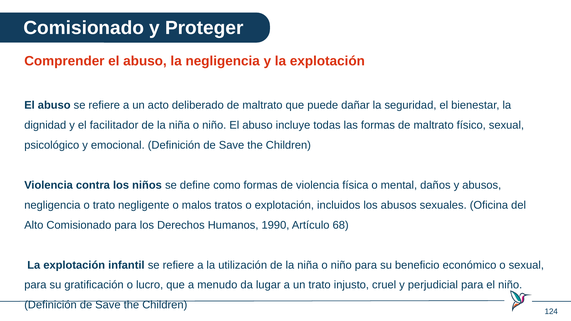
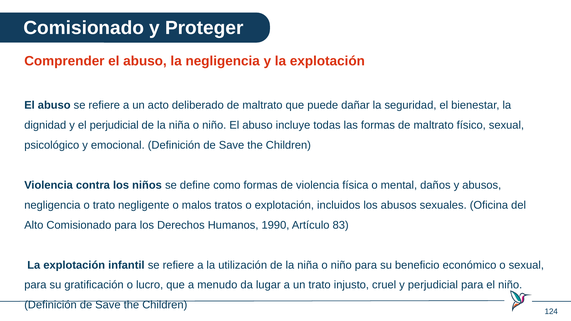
el facilitador: facilitador -> perjudicial
68: 68 -> 83
